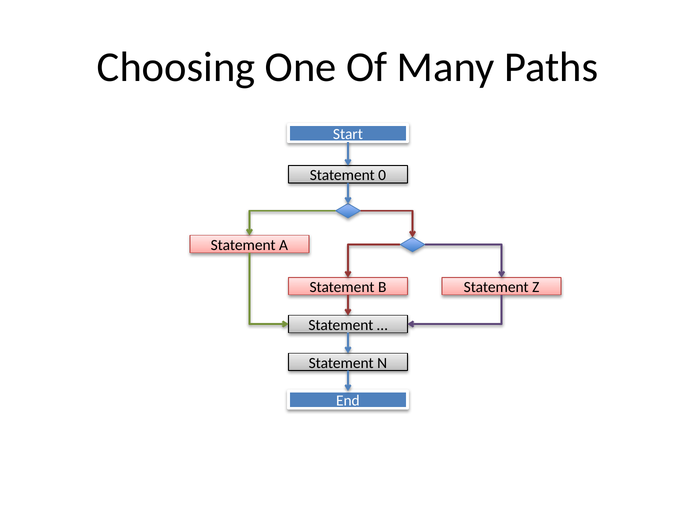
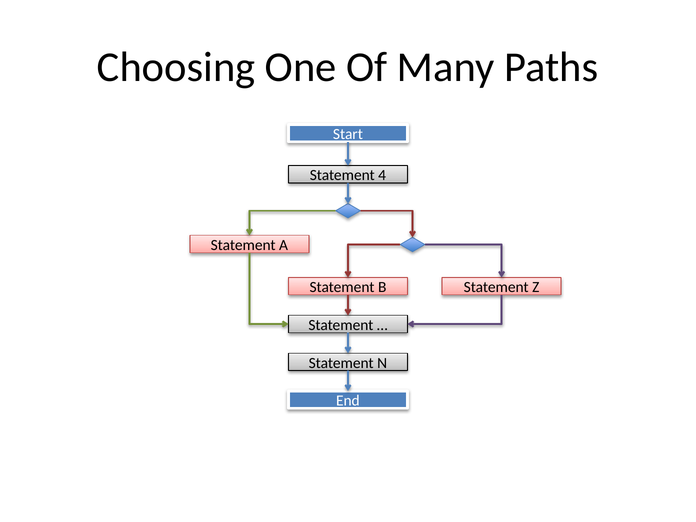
0: 0 -> 4
